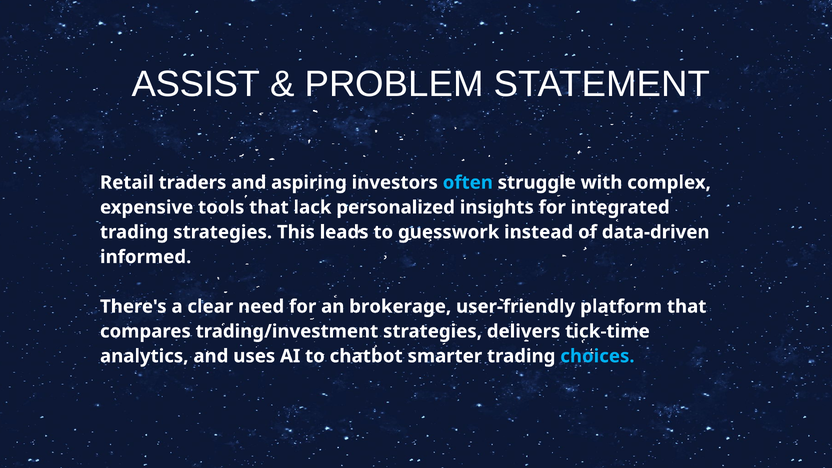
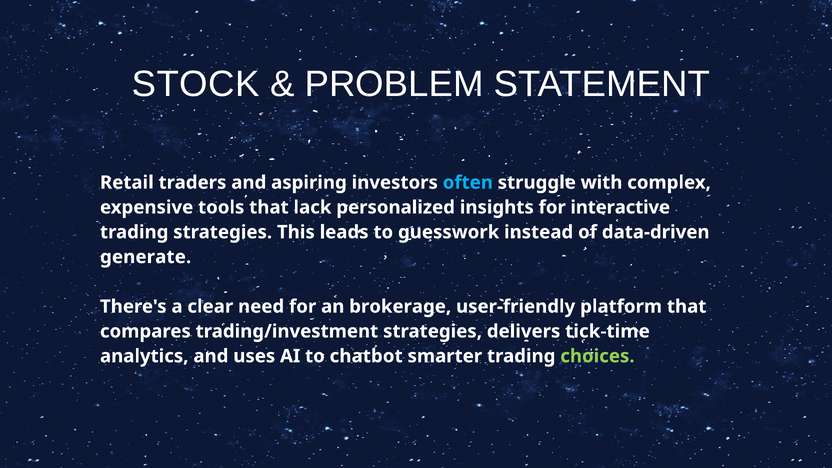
ASSIST: ASSIST -> STOCK
integrated: integrated -> interactive
informed: informed -> generate
choices colour: light blue -> light green
